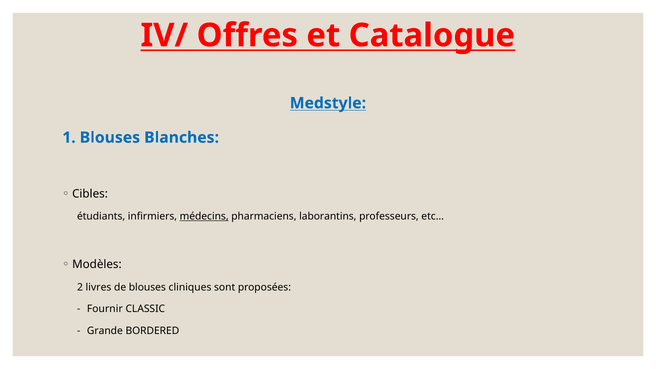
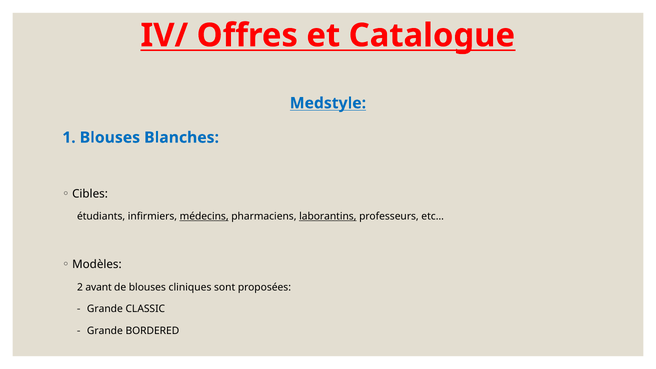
laborantins underline: none -> present
livres: livres -> avant
Fournir at (105, 309): Fournir -> Grande
